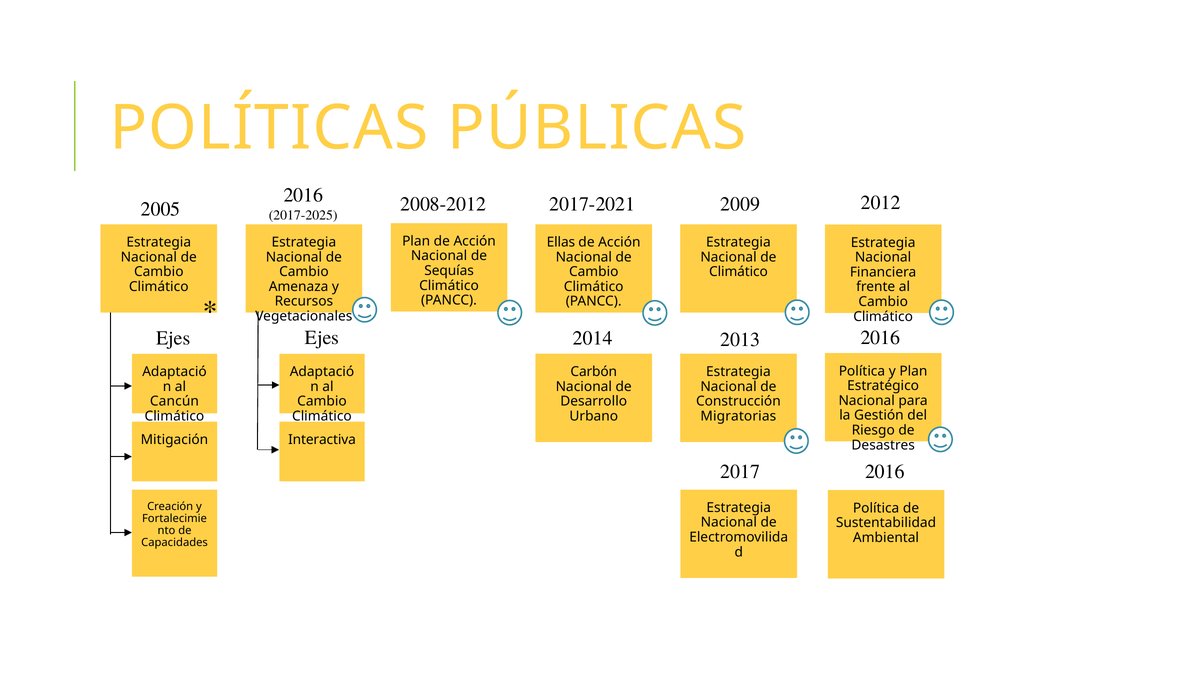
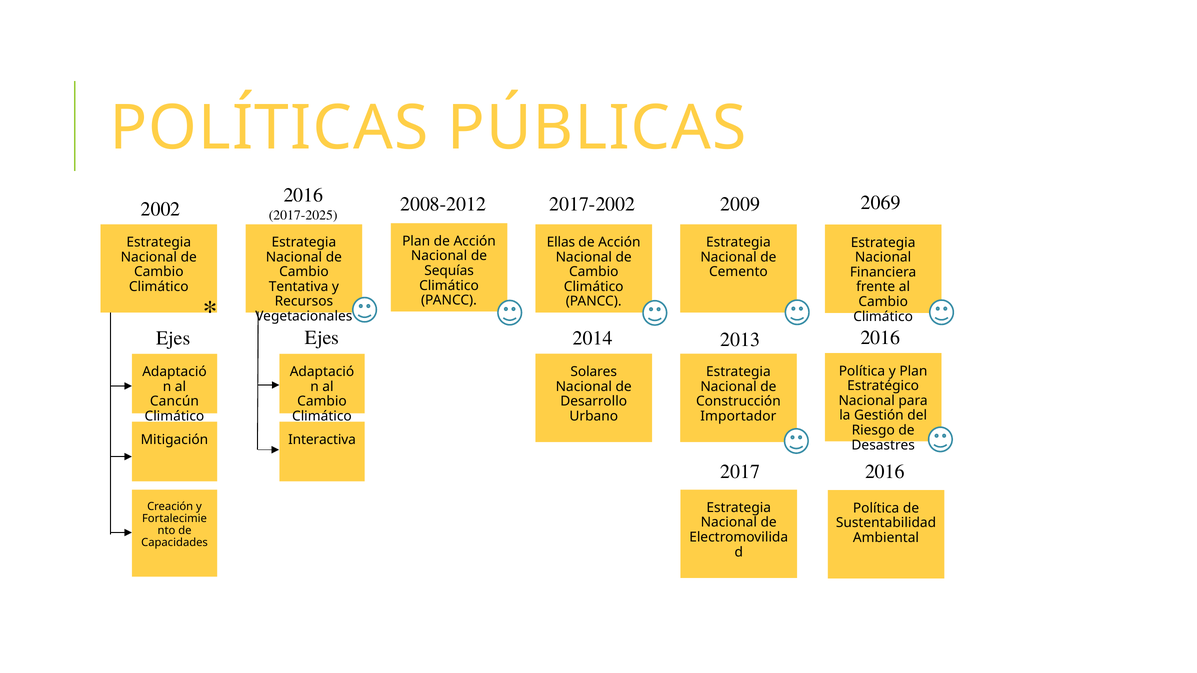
2017-2021: 2017-2021 -> 2017-2002
2012: 2012 -> 2069
2005: 2005 -> 2002
Climático at (738, 272): Climático -> Cemento
Amenaza: Amenaza -> Tentativa
Carbón: Carbón -> Solares
Migratorias: Migratorias -> Importador
